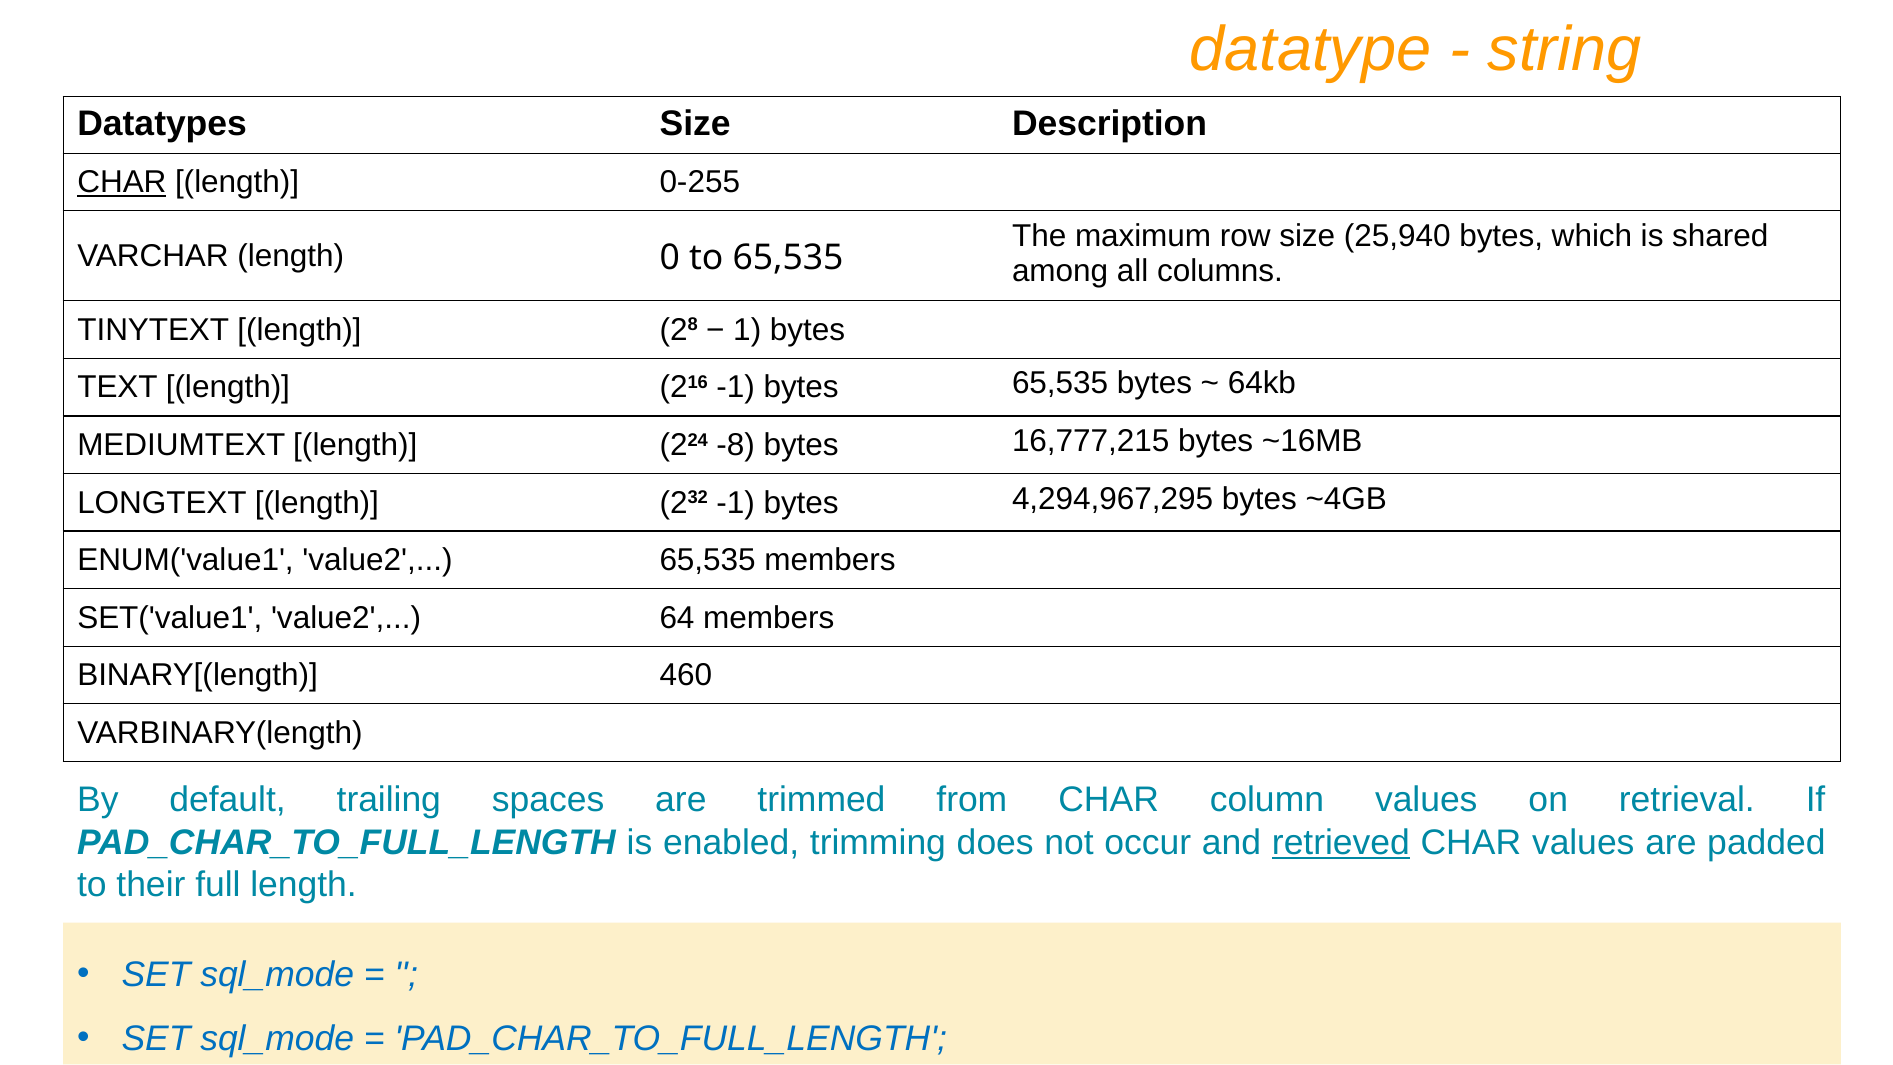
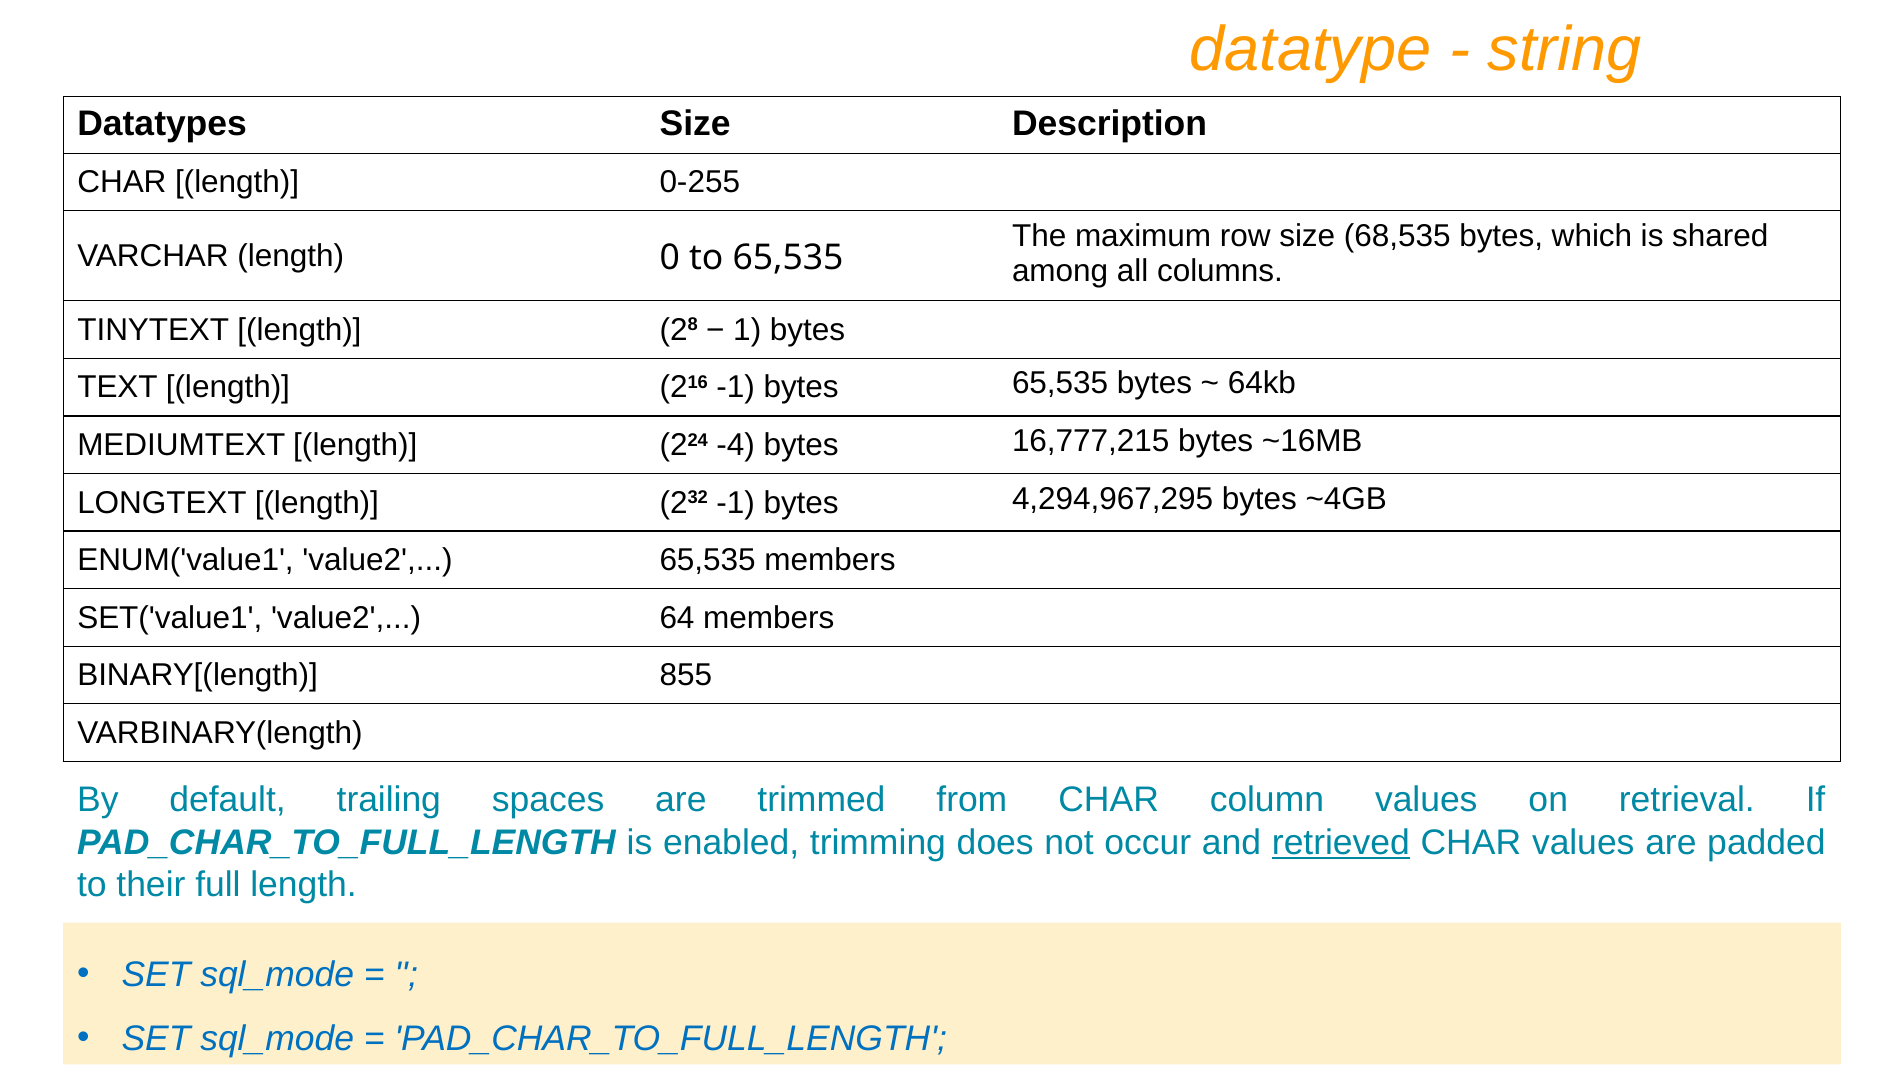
CHAR at (122, 182) underline: present -> none
25,940: 25,940 -> 68,535
-8: -8 -> -4
460: 460 -> 855
